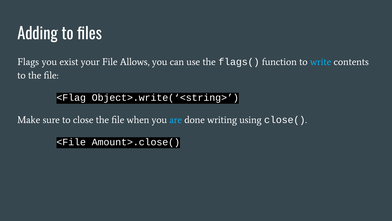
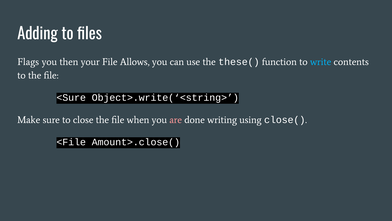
exist: exist -> then
flags(: flags( -> these(
<Flag: <Flag -> <Sure
are colour: light blue -> pink
